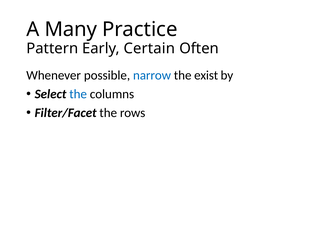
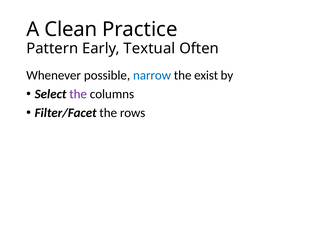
Many: Many -> Clean
Certain: Certain -> Textual
the at (78, 94) colour: blue -> purple
